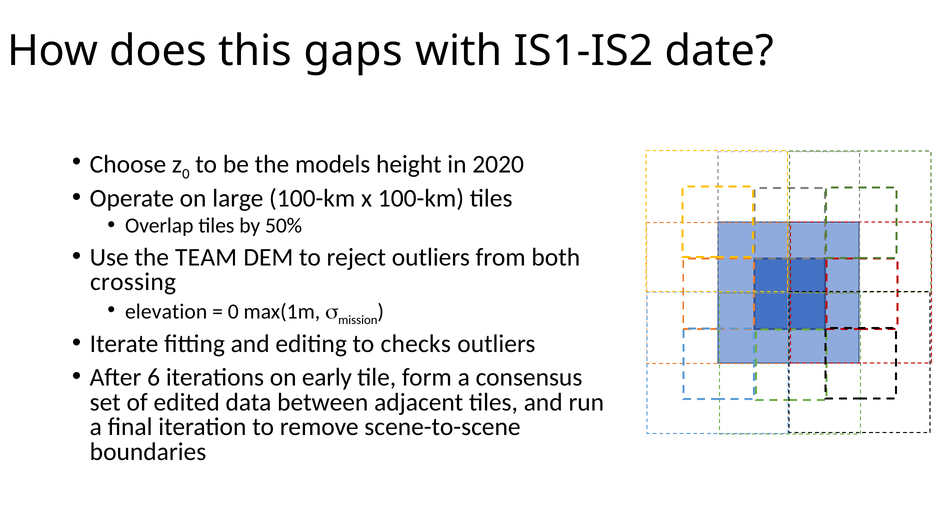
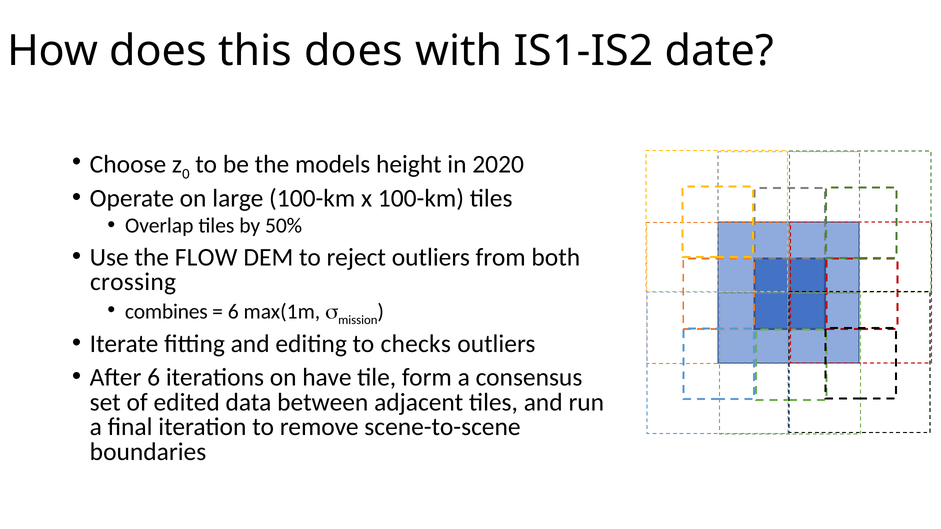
this gaps: gaps -> does
TEAM: TEAM -> FLOW
elevation: elevation -> combines
0 at (233, 312): 0 -> 6
early: early -> have
